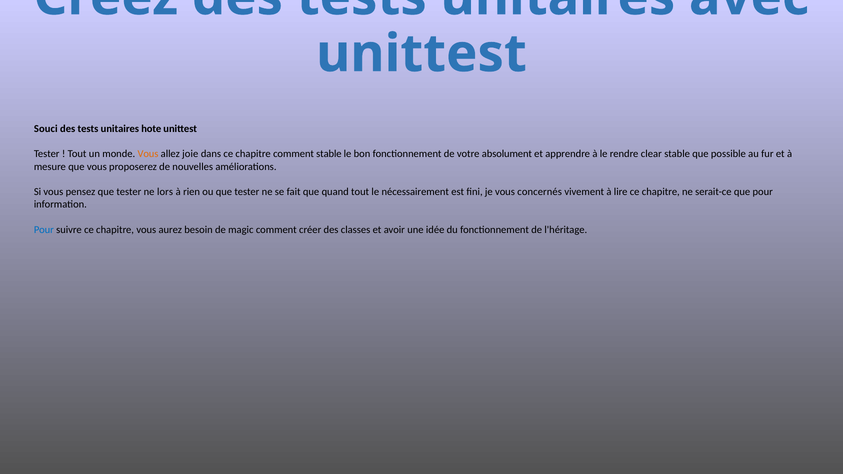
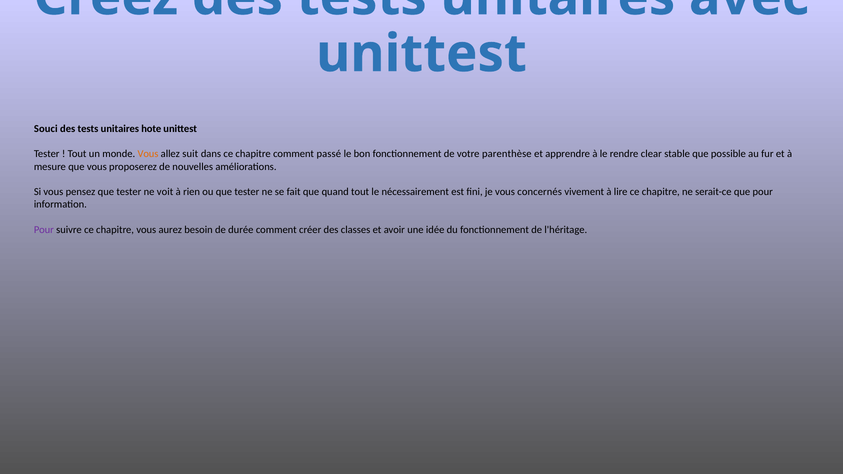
joie: joie -> suit
comment stable: stable -> passé
absolument: absolument -> parenthèse
lors: lors -> voit
Pour at (44, 230) colour: blue -> purple
magic: magic -> durée
